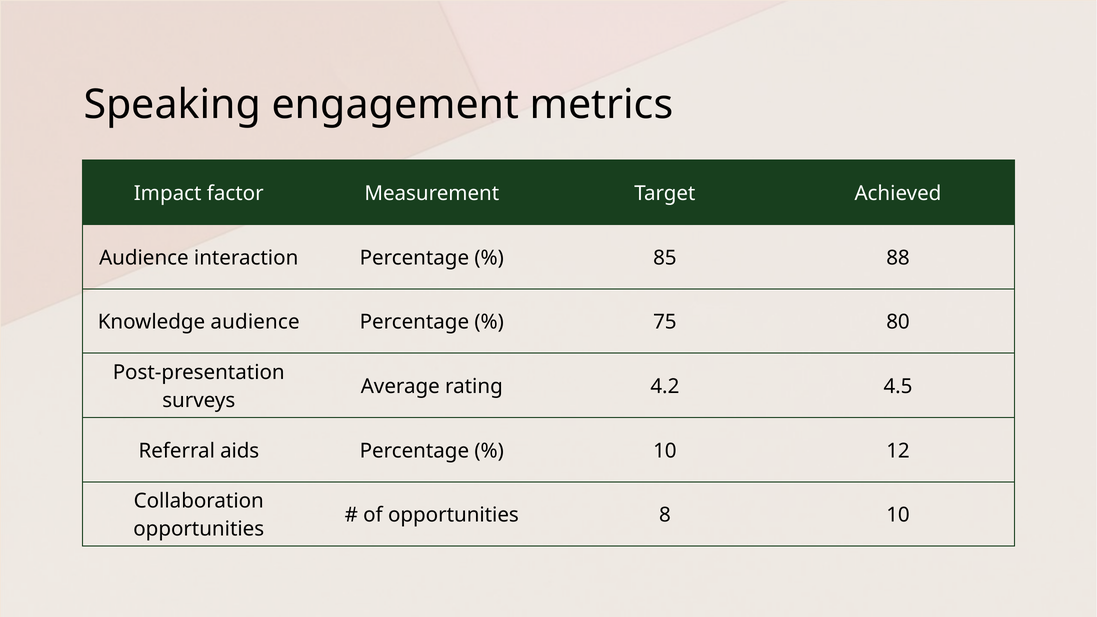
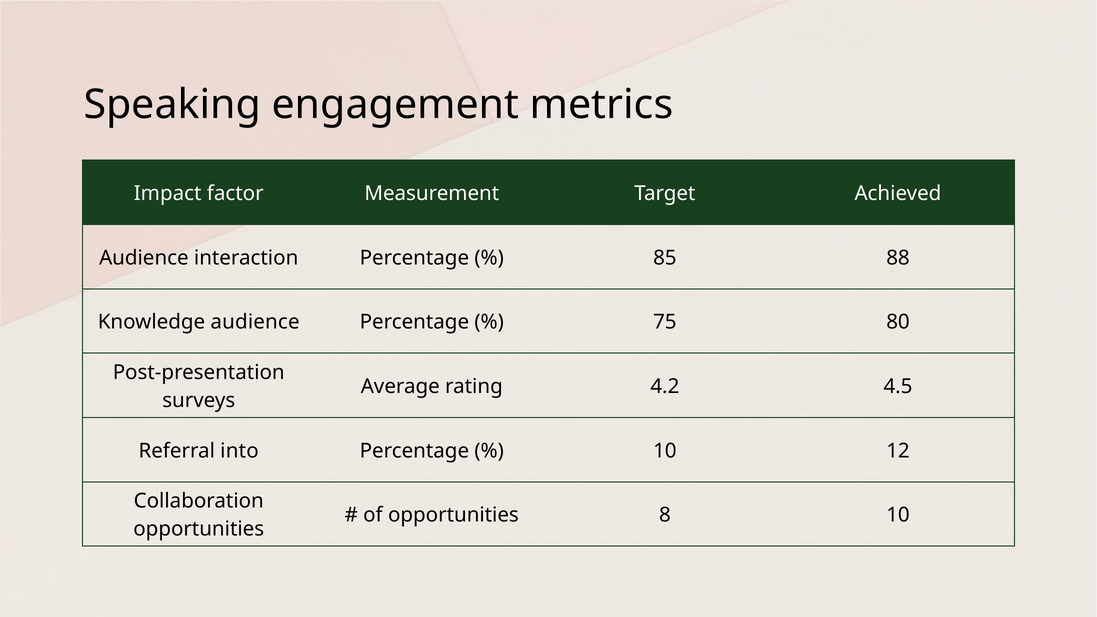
aids: aids -> into
